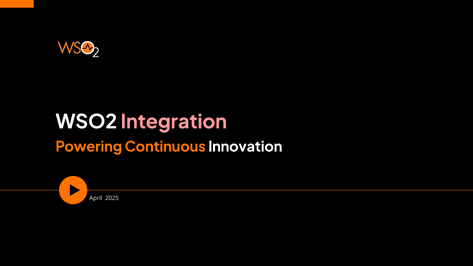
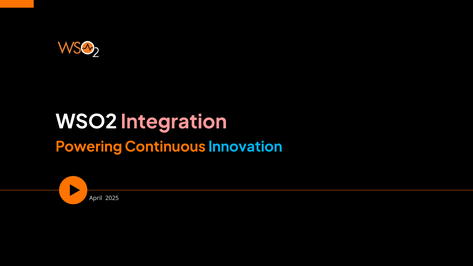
Innovation colour: white -> light blue
